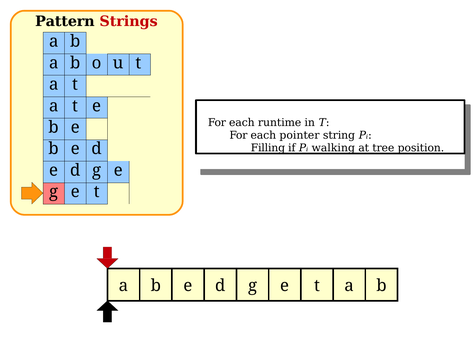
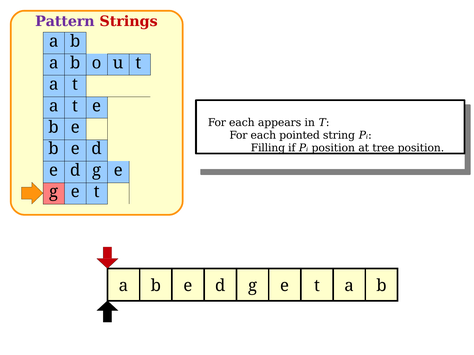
Pattern colour: black -> purple
runtime: runtime -> appears
pointer: pointer -> pointed
Pᵢ walking: walking -> position
